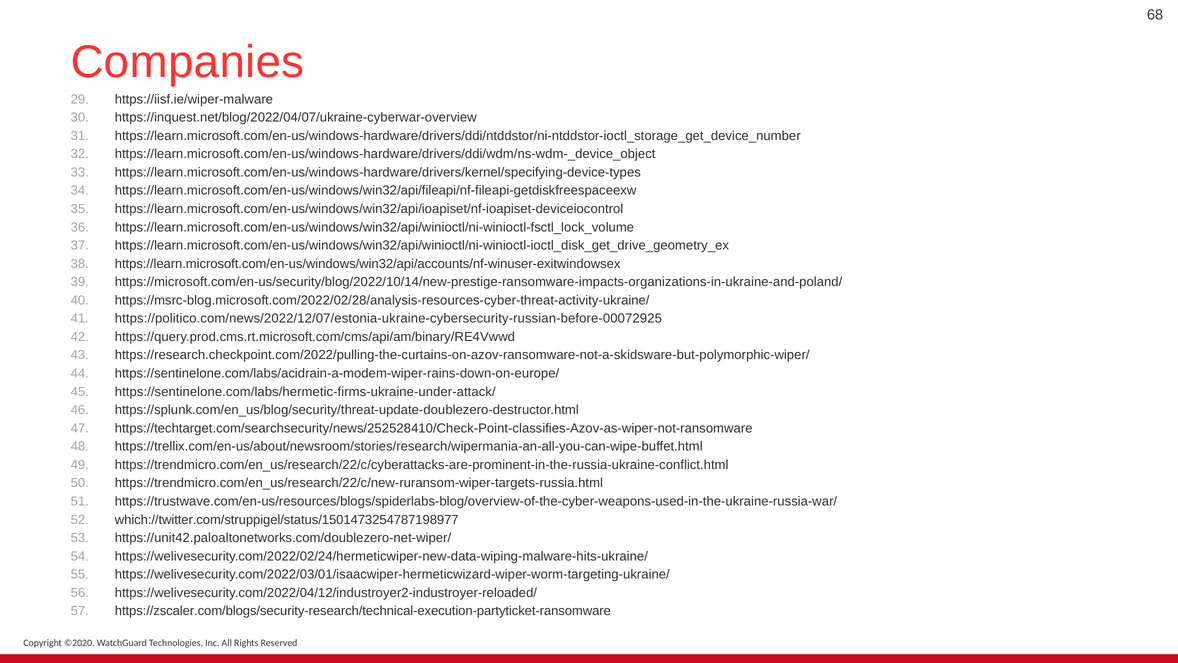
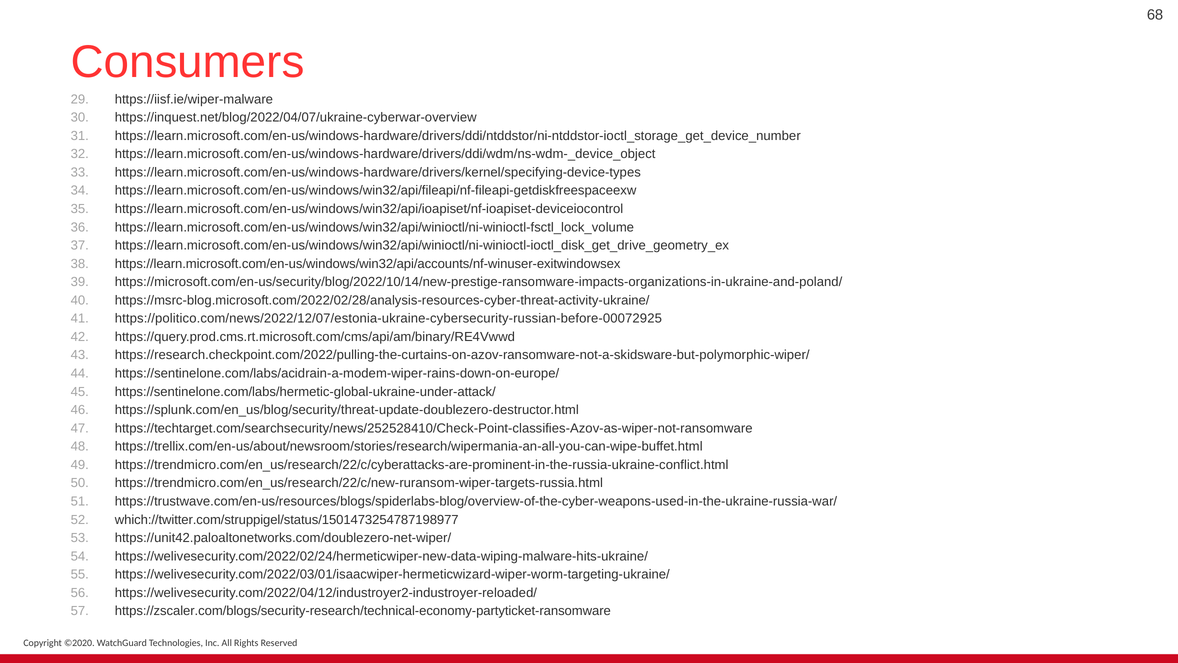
Companies: Companies -> Consumers
https://sentinelone.com/labs/hermetic-firms-ukraine-under-attack/: https://sentinelone.com/labs/hermetic-firms-ukraine-under-attack/ -> https://sentinelone.com/labs/hermetic-global-ukraine-under-attack/
https://zscaler.com/blogs/security-research/technical-execution-partyticket-ransomware: https://zscaler.com/blogs/security-research/technical-execution-partyticket-ransomware -> https://zscaler.com/blogs/security-research/technical-economy-partyticket-ransomware
